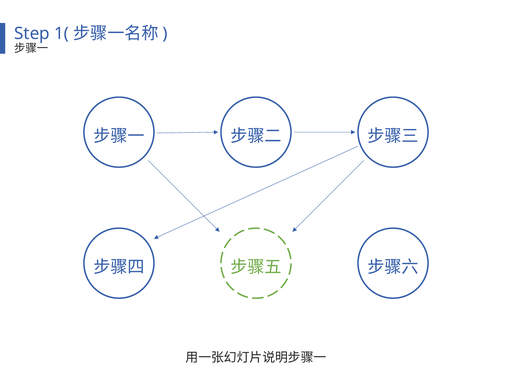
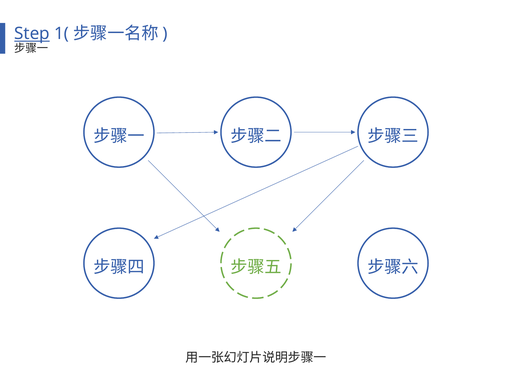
Step underline: none -> present
